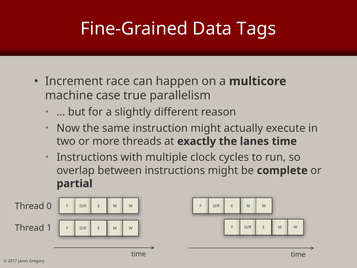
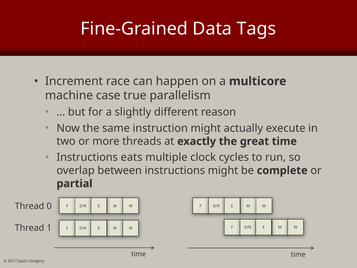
lanes: lanes -> great
with: with -> eats
